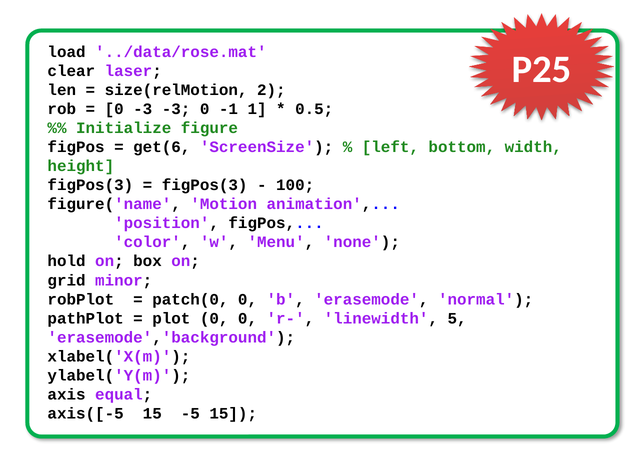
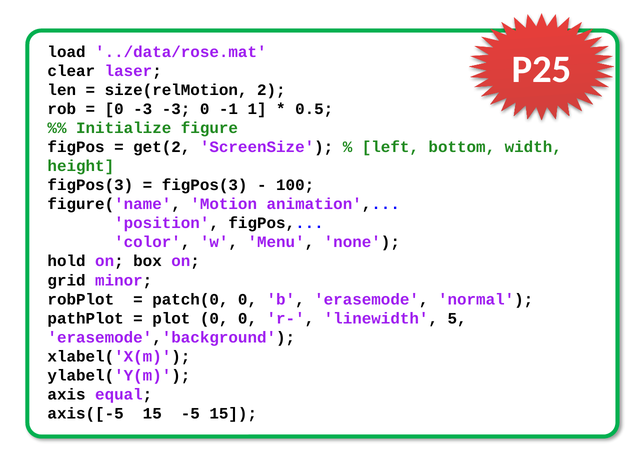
get(6: get(6 -> get(2
